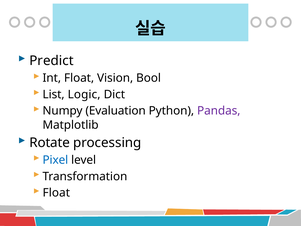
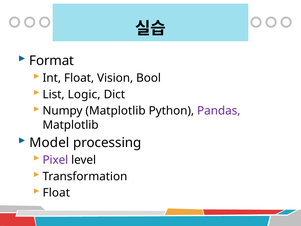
Predict: Predict -> Format
Numpy Evaluation: Evaluation -> Matplotlib
Rotate: Rotate -> Model
Pixel colour: blue -> purple
